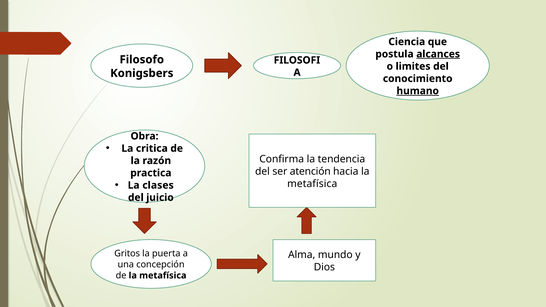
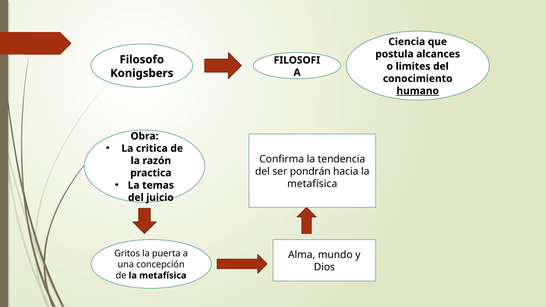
alcances underline: present -> none
atención: atención -> pondrán
clases: clases -> temas
